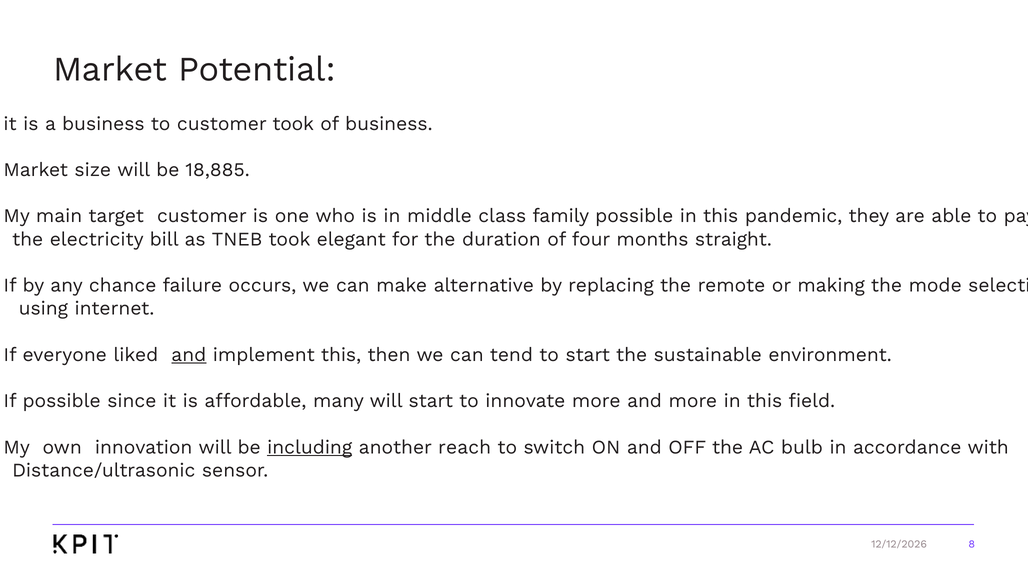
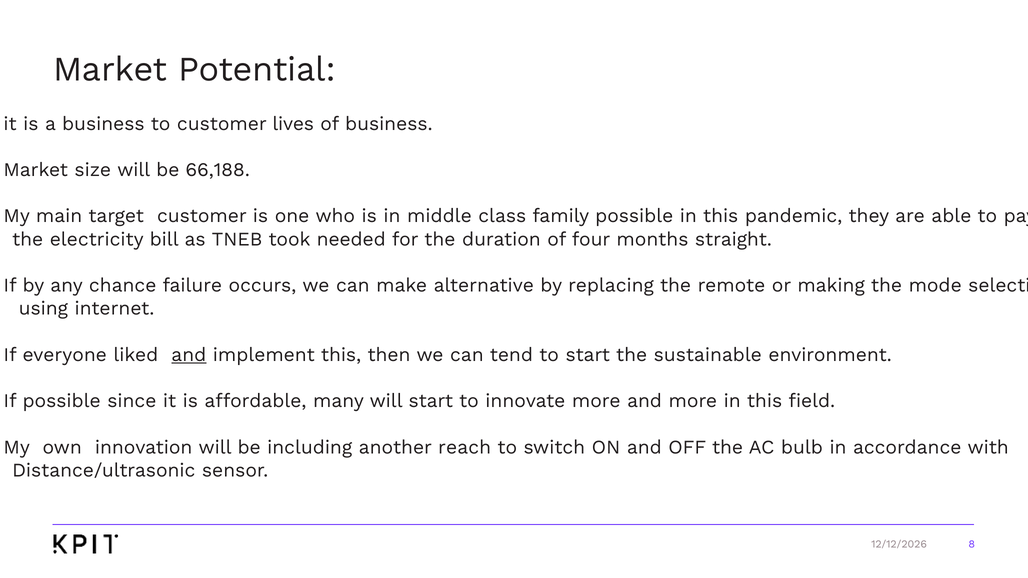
customer took: took -> lives
18,885: 18,885 -> 66,188
elegant: elegant -> needed
including underline: present -> none
